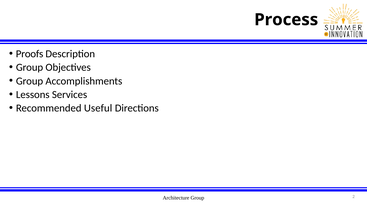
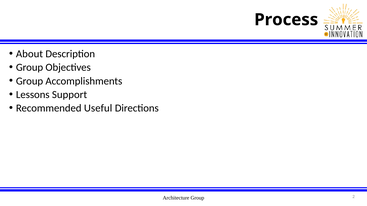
Proofs: Proofs -> About
Services: Services -> Support
